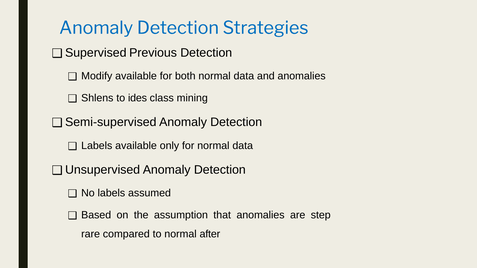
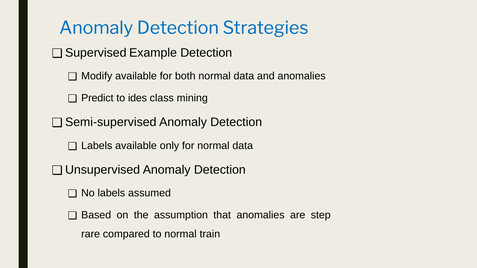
Previous: Previous -> Example
Shlens: Shlens -> Predict
after: after -> train
